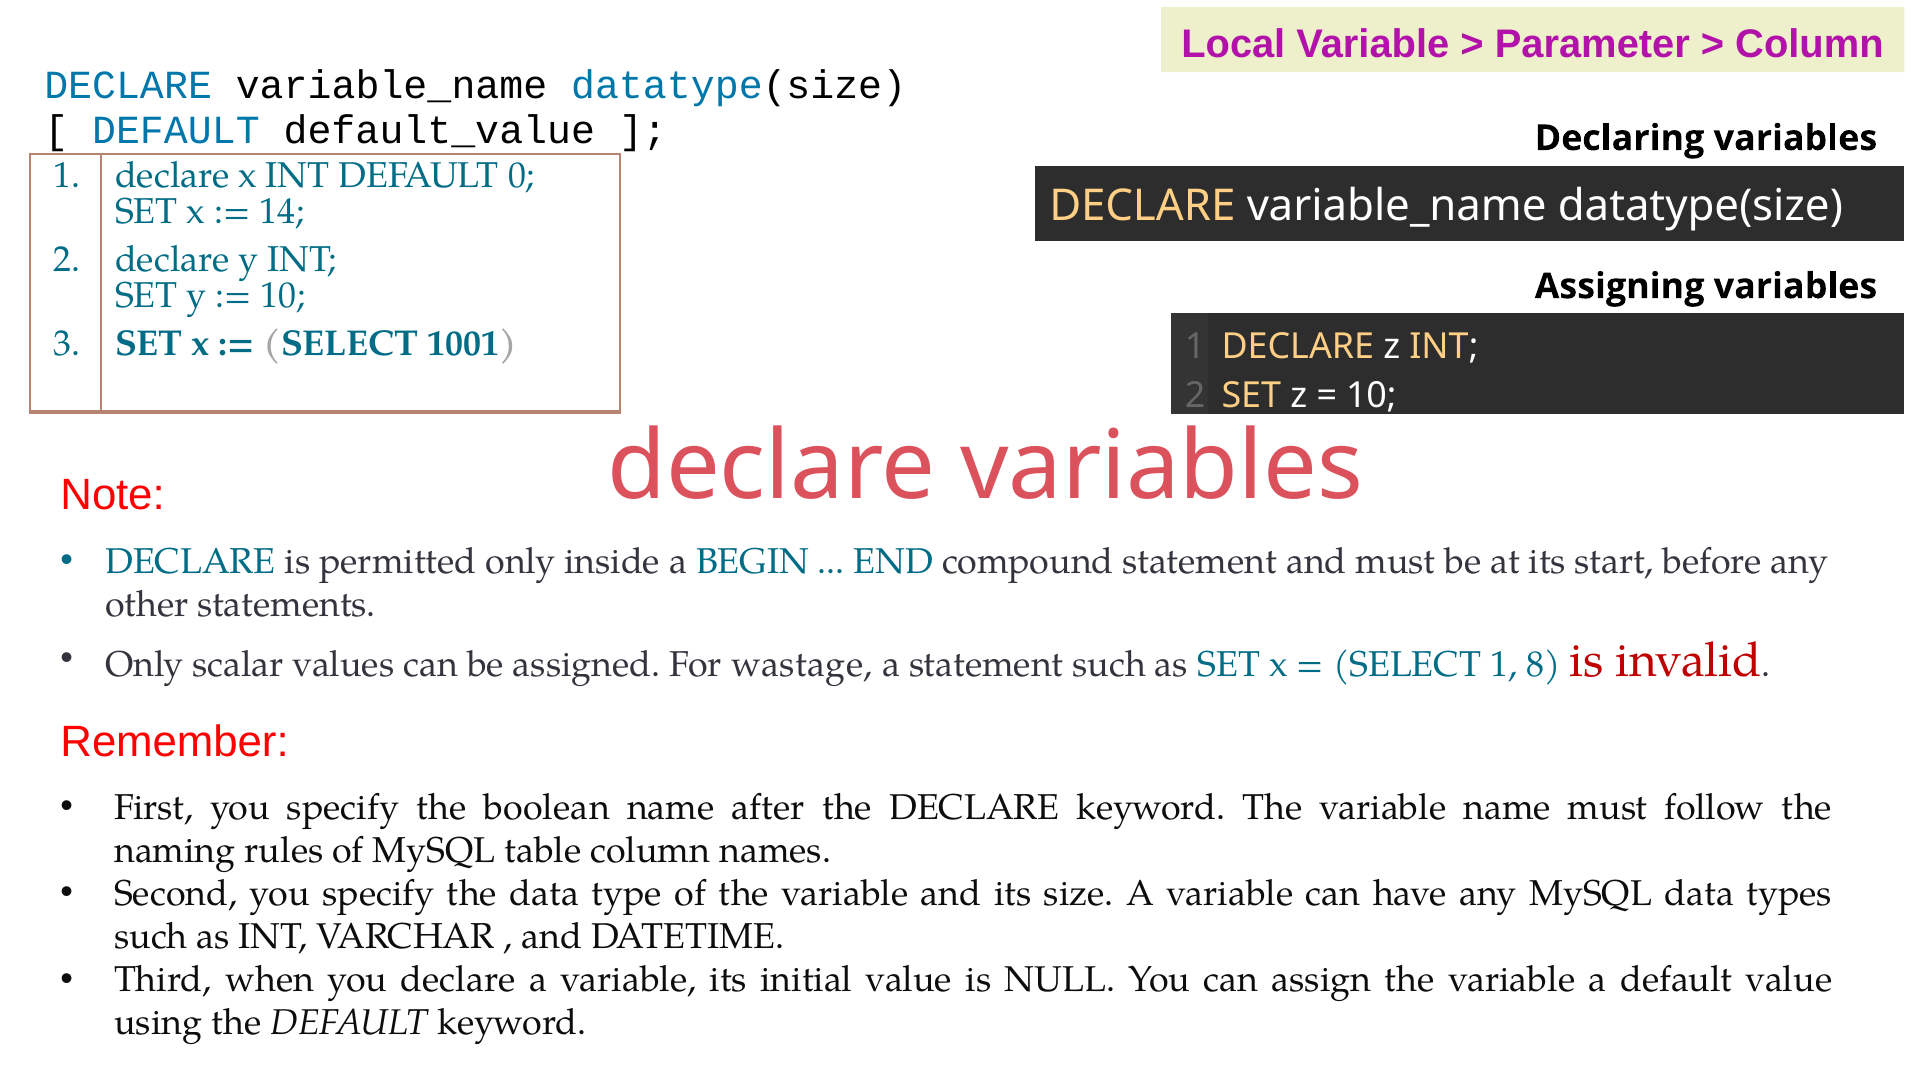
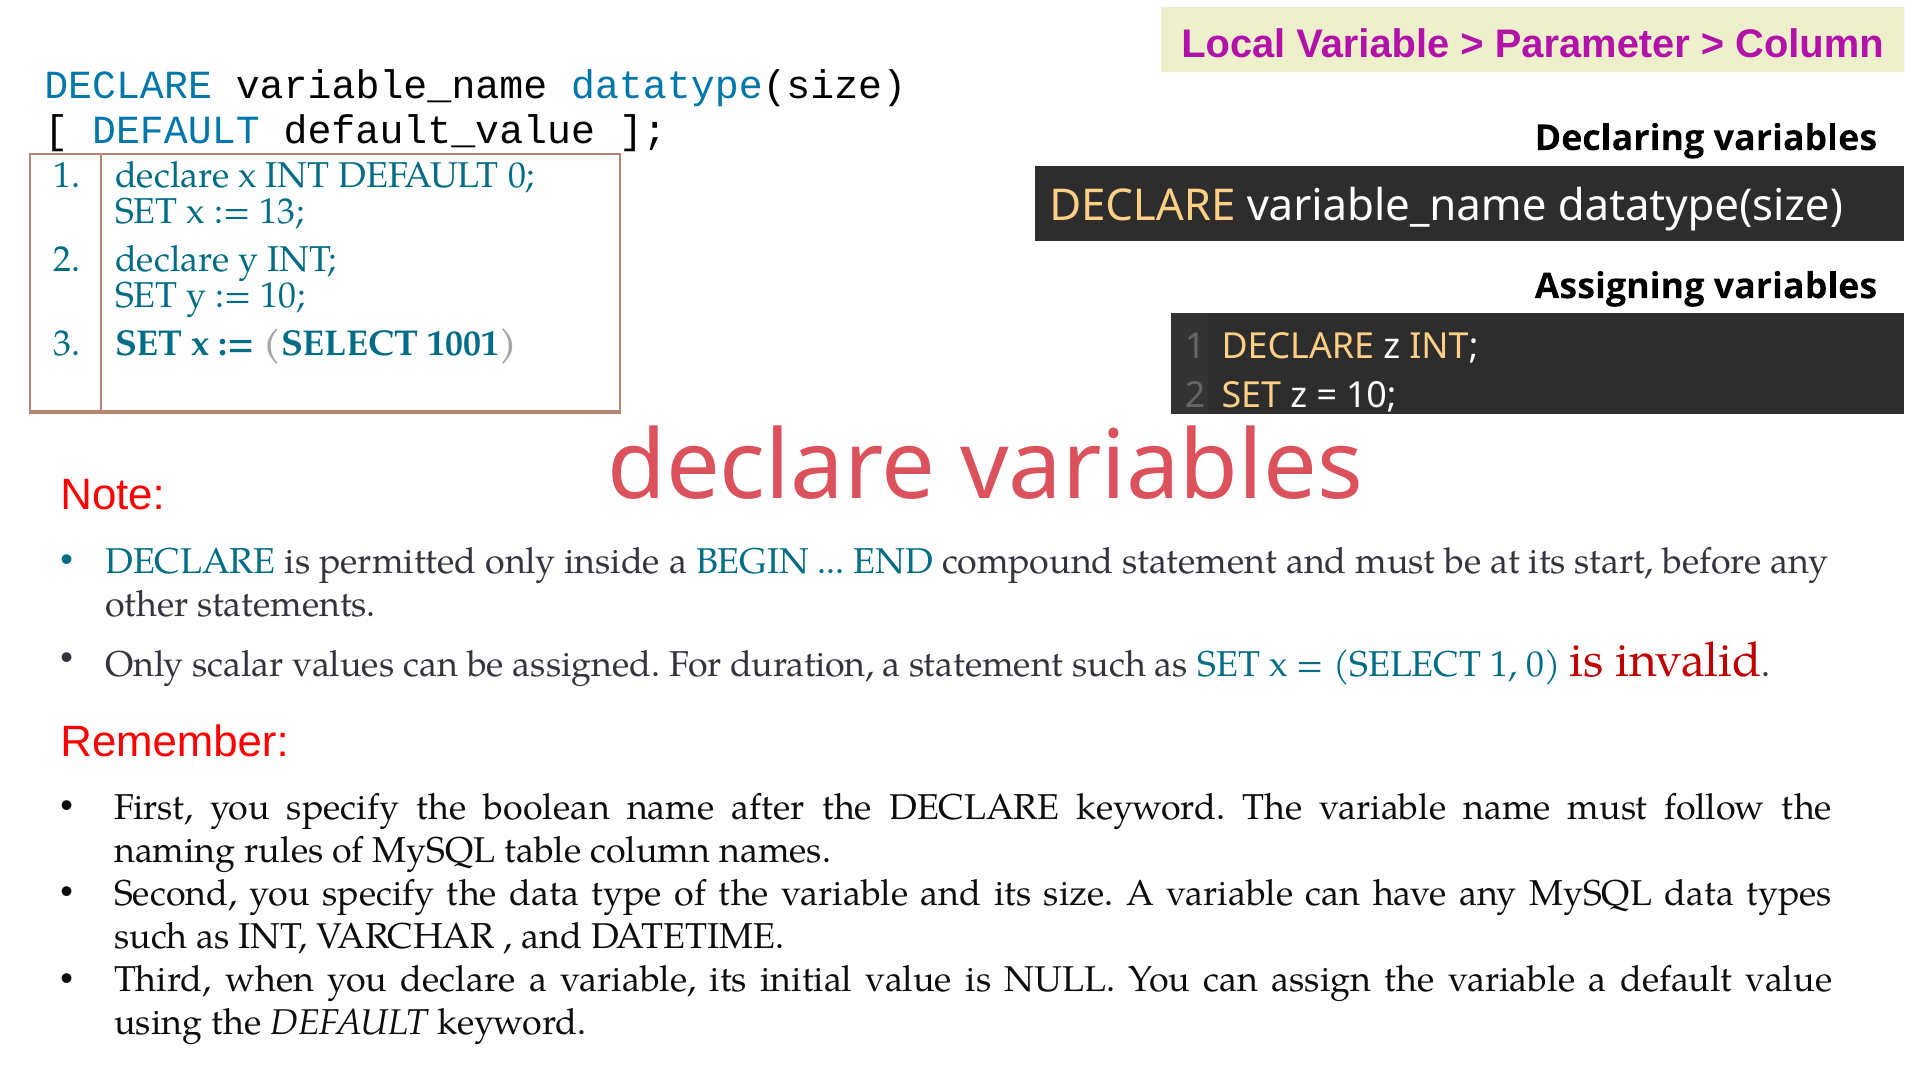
14: 14 -> 13
wastage: wastage -> duration
1 8: 8 -> 0
